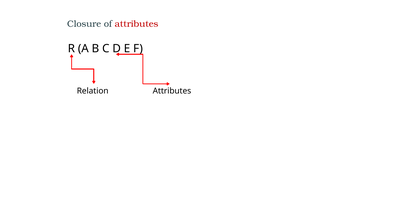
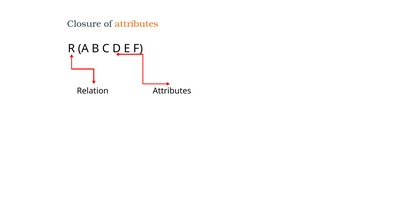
attributes at (136, 24) colour: red -> orange
